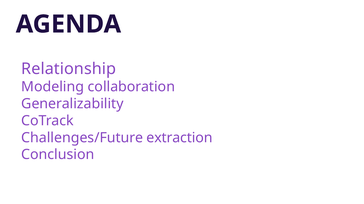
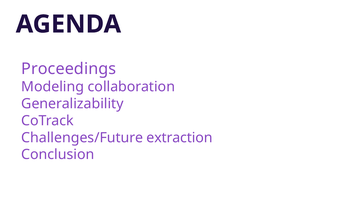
Relationship: Relationship -> Proceedings
